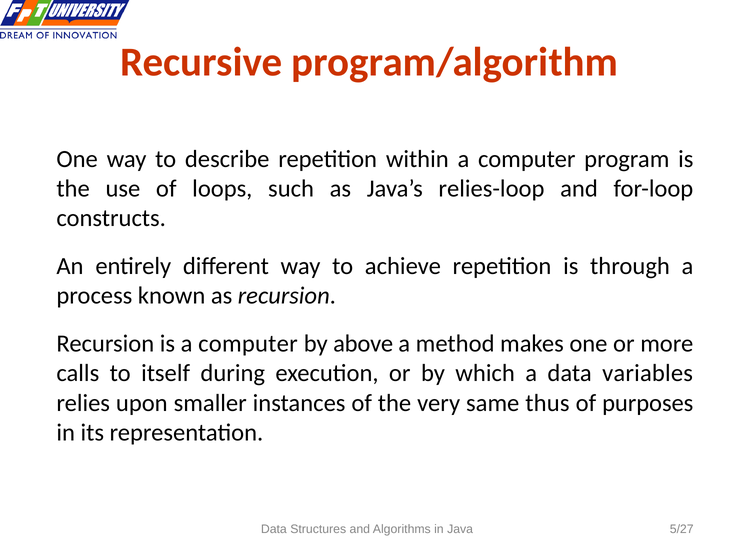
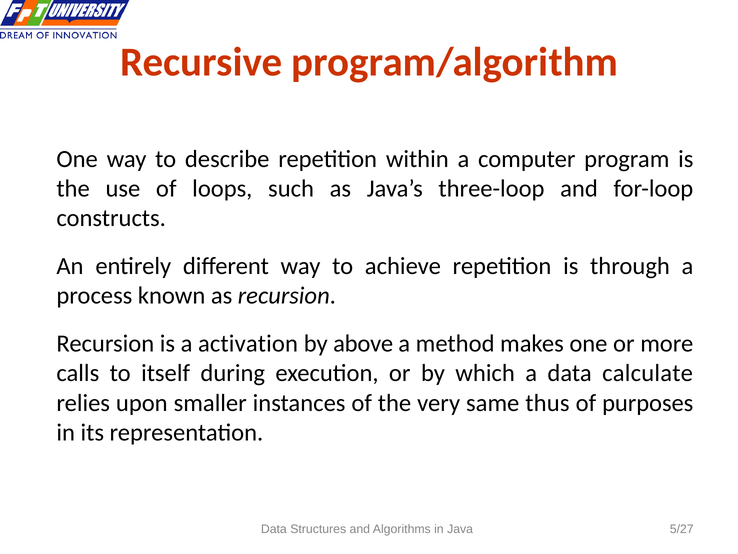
relies-loop: relies-loop -> three-loop
is a computer: computer -> activation
variables: variables -> calculate
